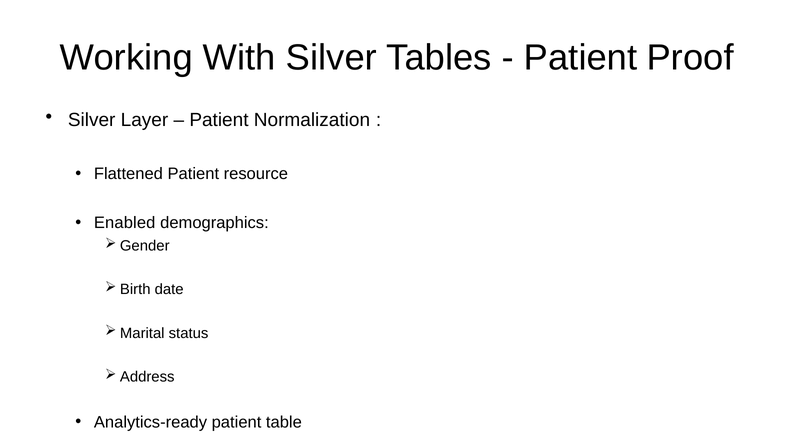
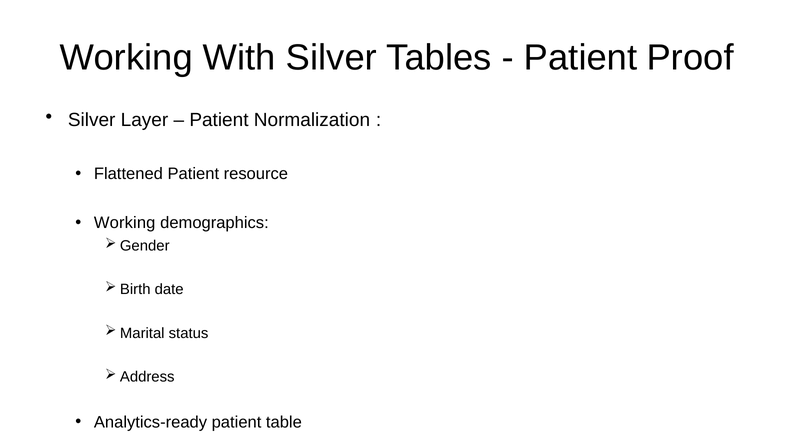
Enabled at (125, 223): Enabled -> Working
